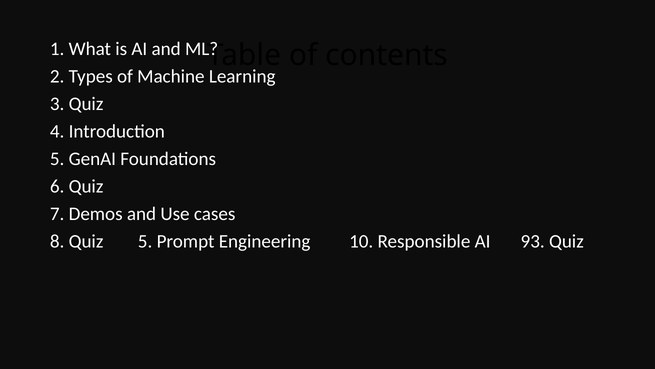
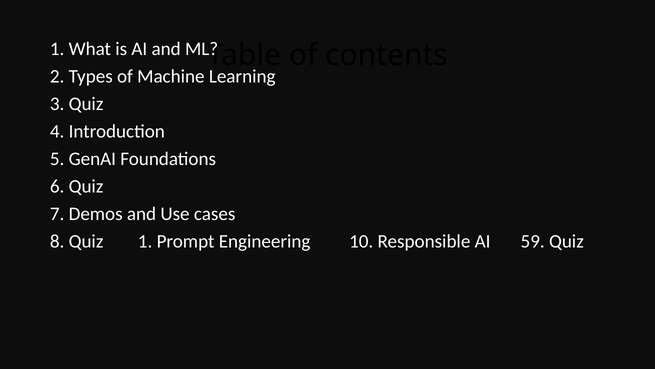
Quiz 5: 5 -> 1
93: 93 -> 59
